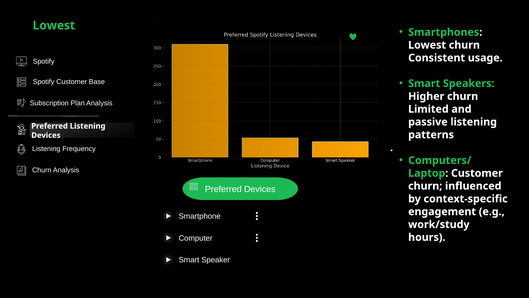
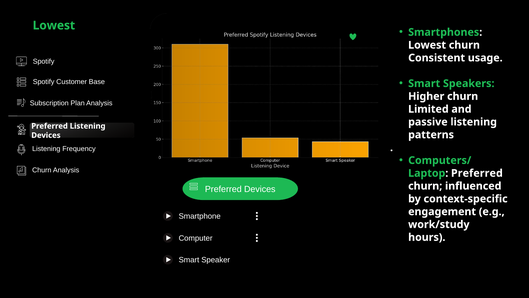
Customer at (477, 173): Customer -> Preferred
